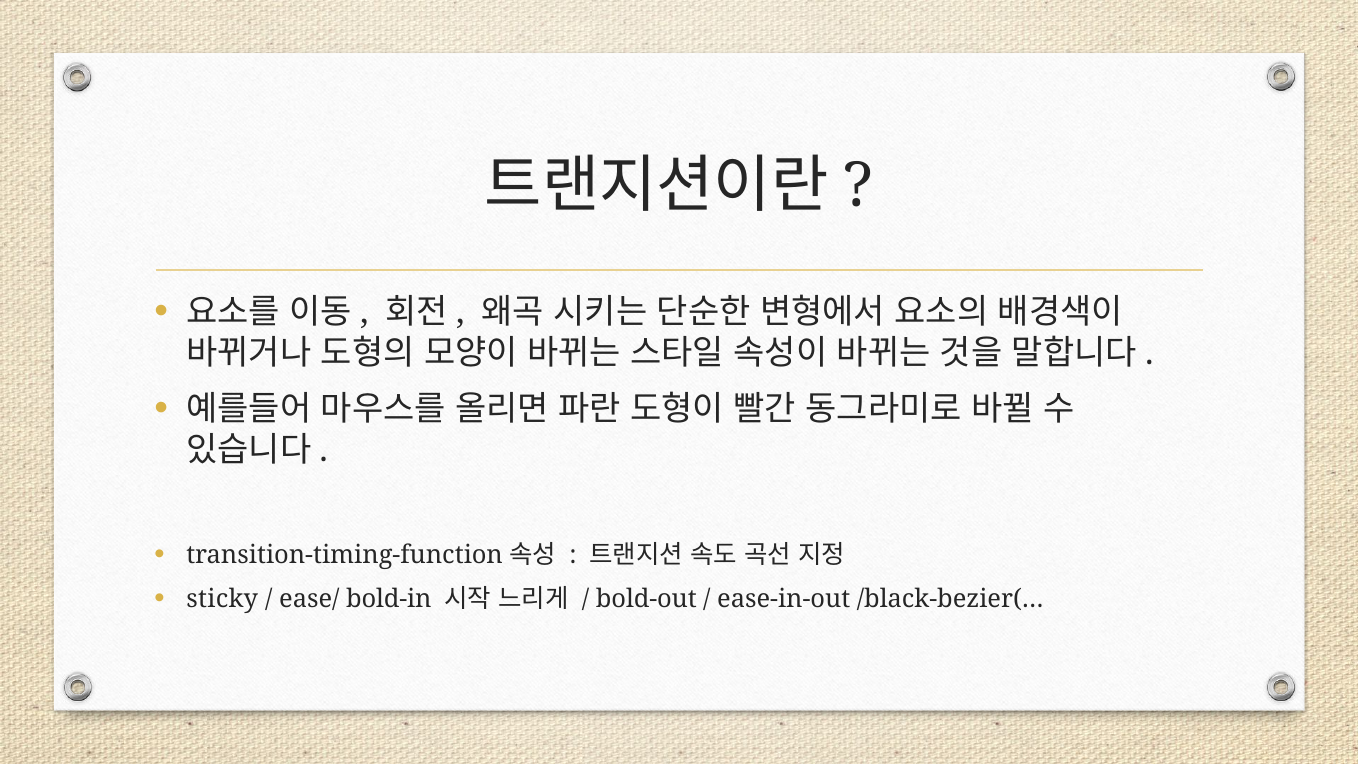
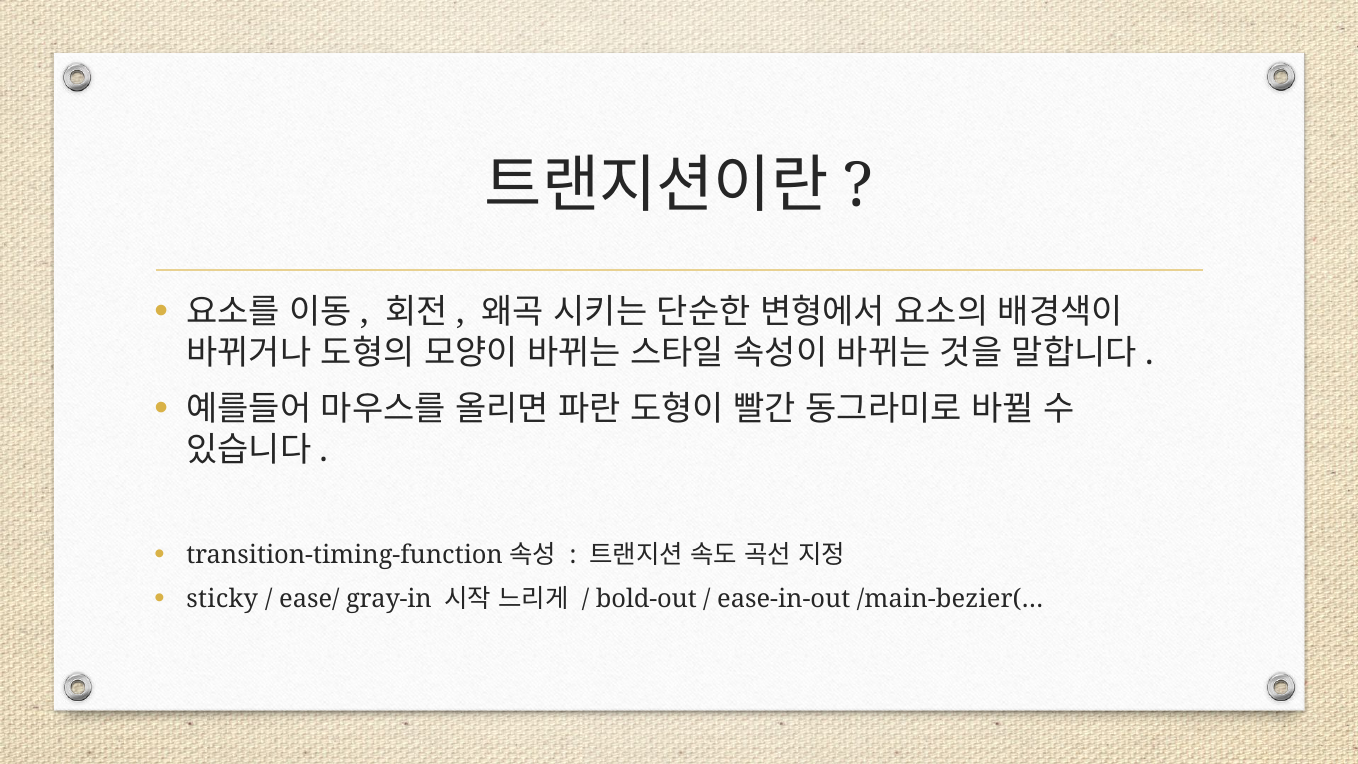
bold-in: bold-in -> gray-in
/black-bezier(…: /black-bezier(… -> /main-bezier(…
